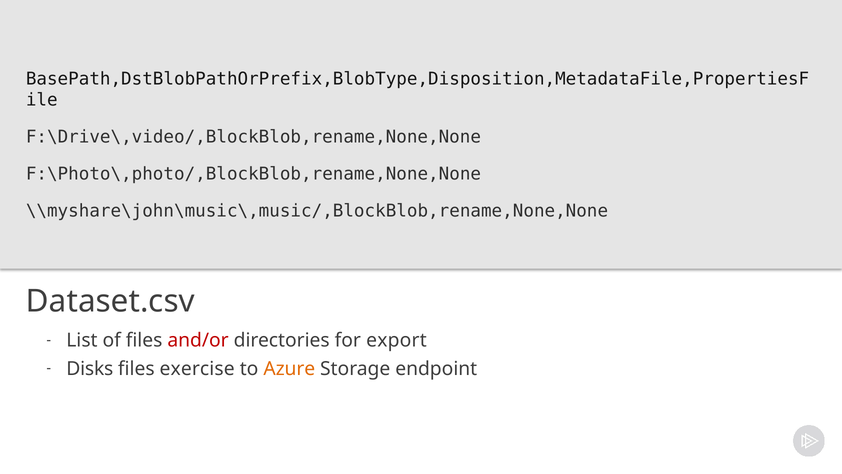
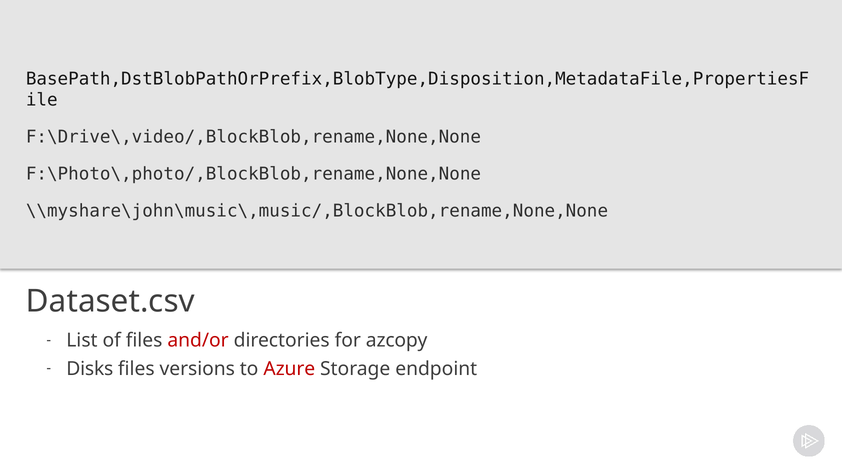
export: export -> azcopy
exercise: exercise -> versions
Azure colour: orange -> red
